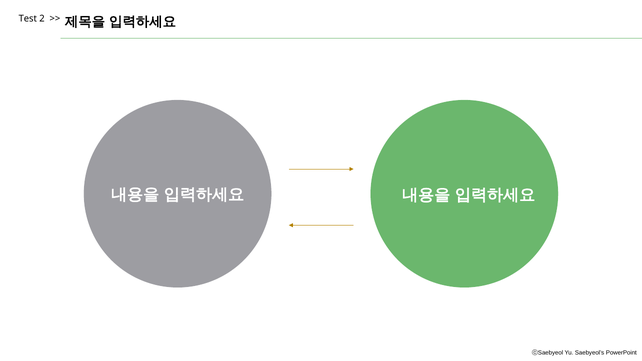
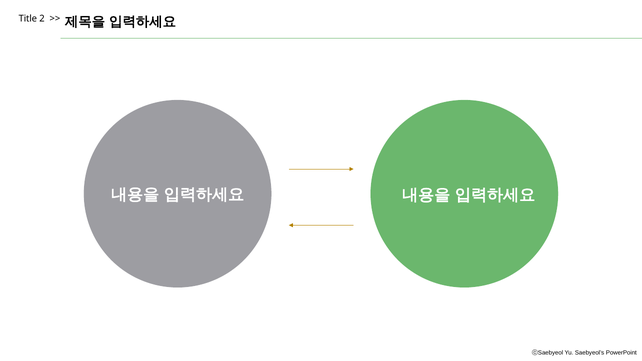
Test: Test -> Title
